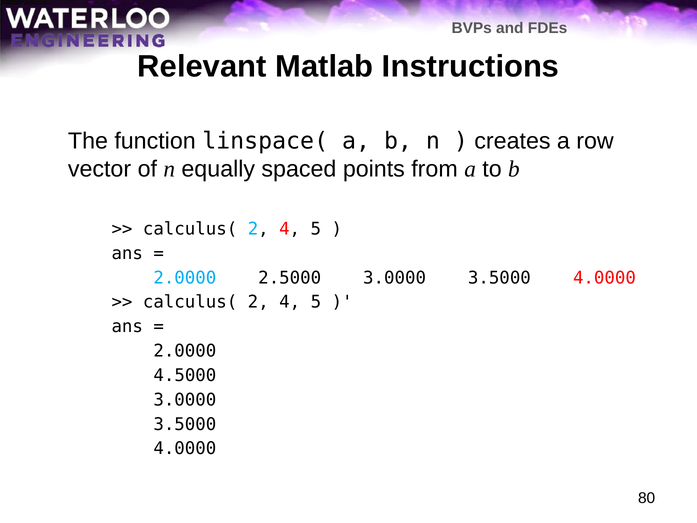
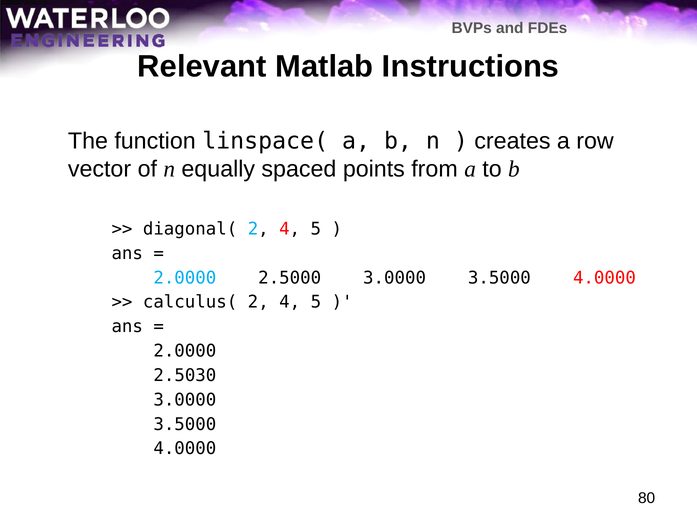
calculus( at (190, 229): calculus( -> diagonal(
4.5000: 4.5000 -> 2.5030
